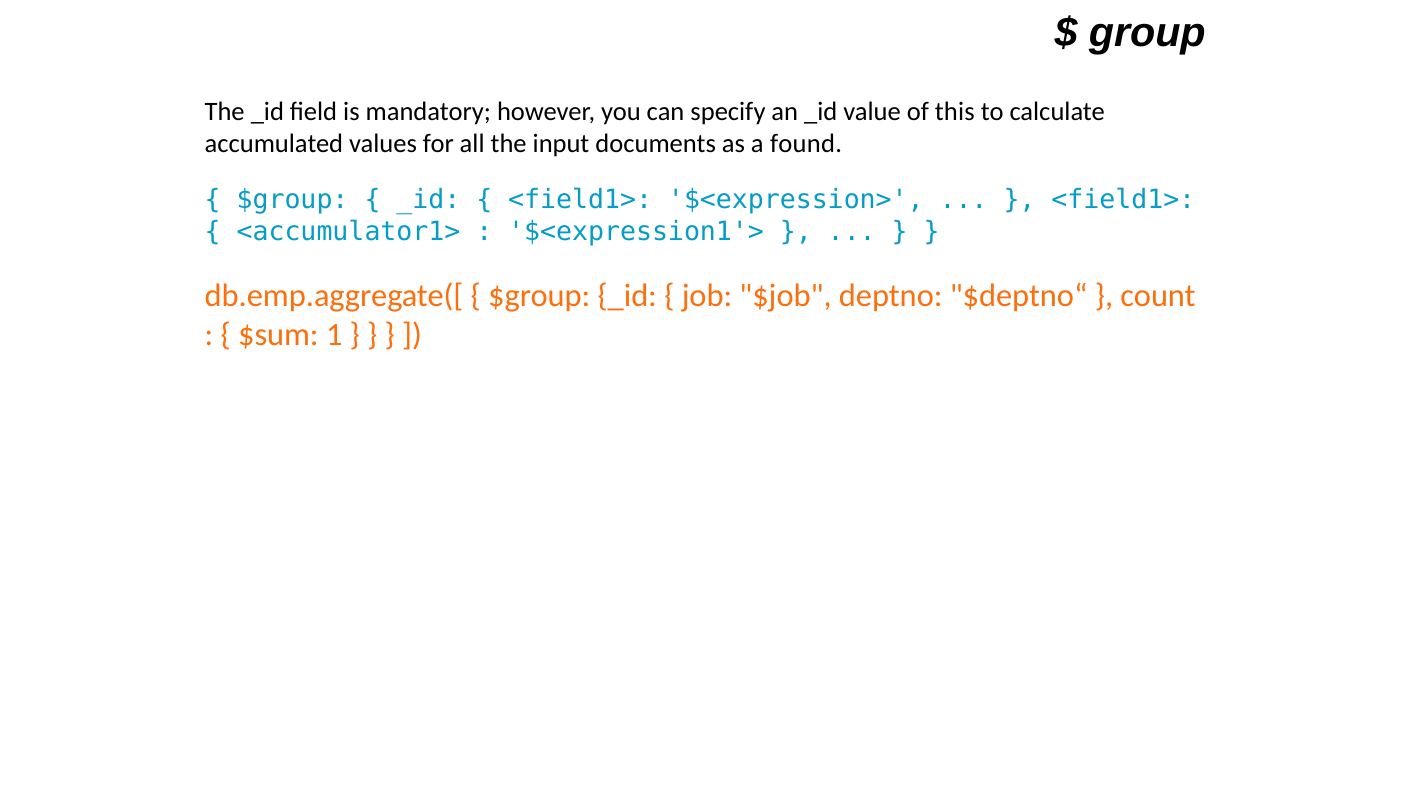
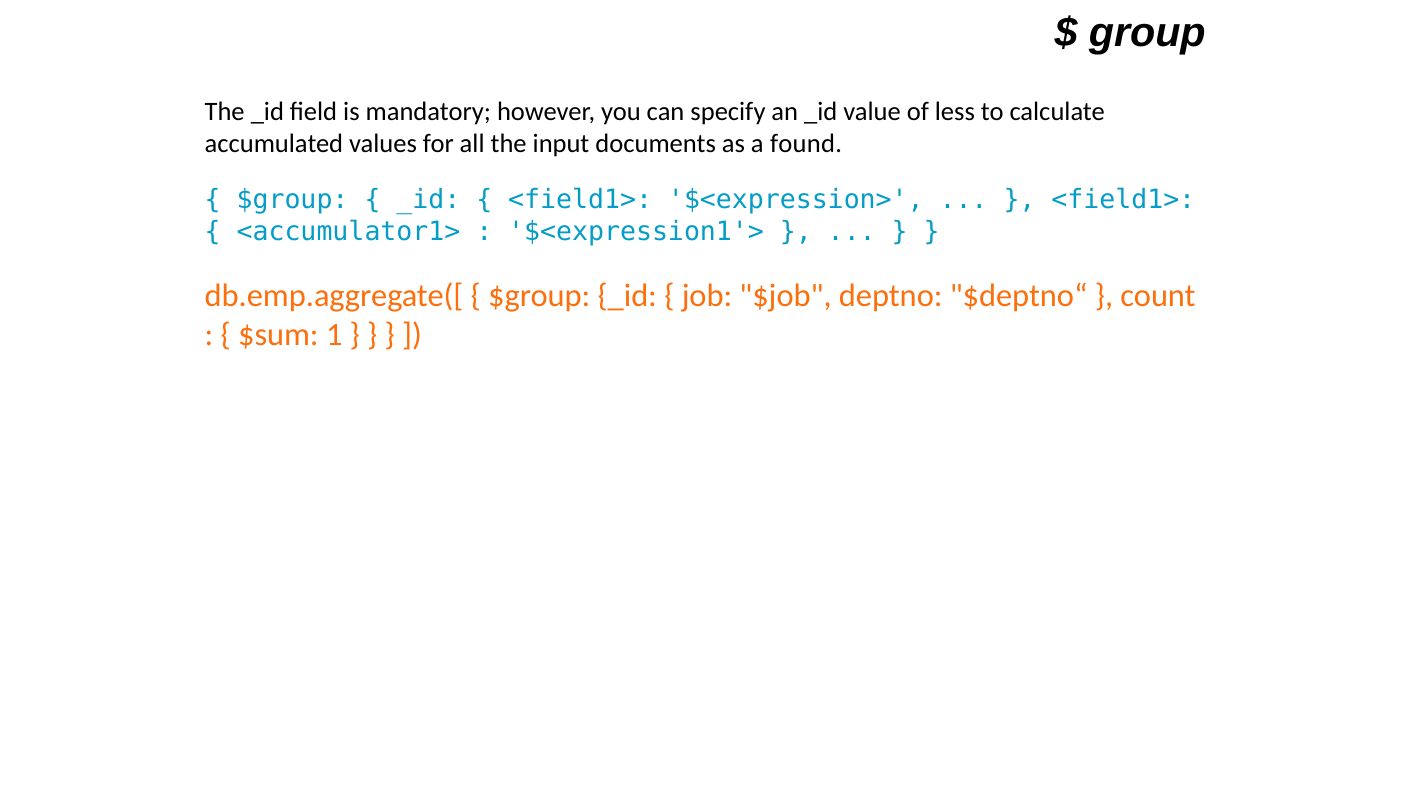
this: this -> less
